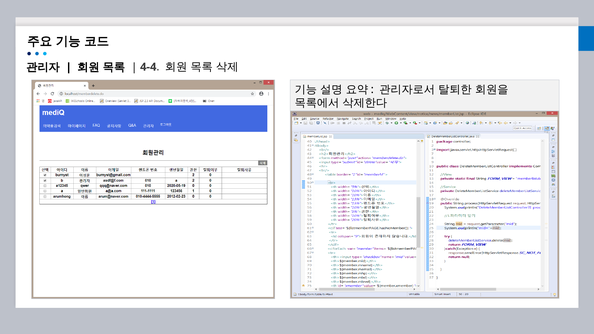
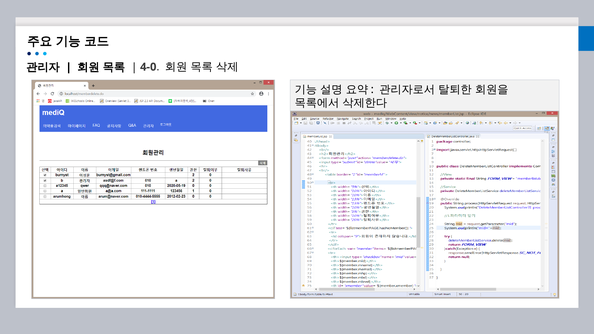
4-4: 4-4 -> 4-0
